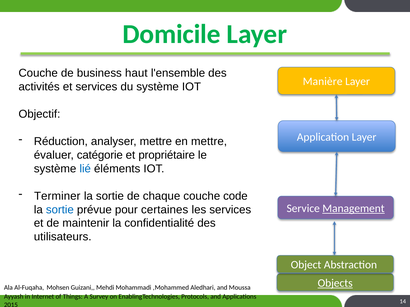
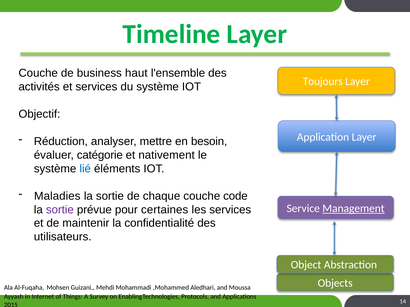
Domicile: Domicile -> Timeline
Manière: Manière -> Toujours
en mettre: mettre -> besoin
propriétaire: propriétaire -> nativement
Terminer: Terminer -> Maladies
sortie at (60, 210) colour: blue -> purple
Objects underline: present -> none
